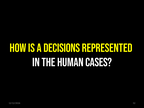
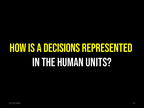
CASES: CASES -> UNITS
